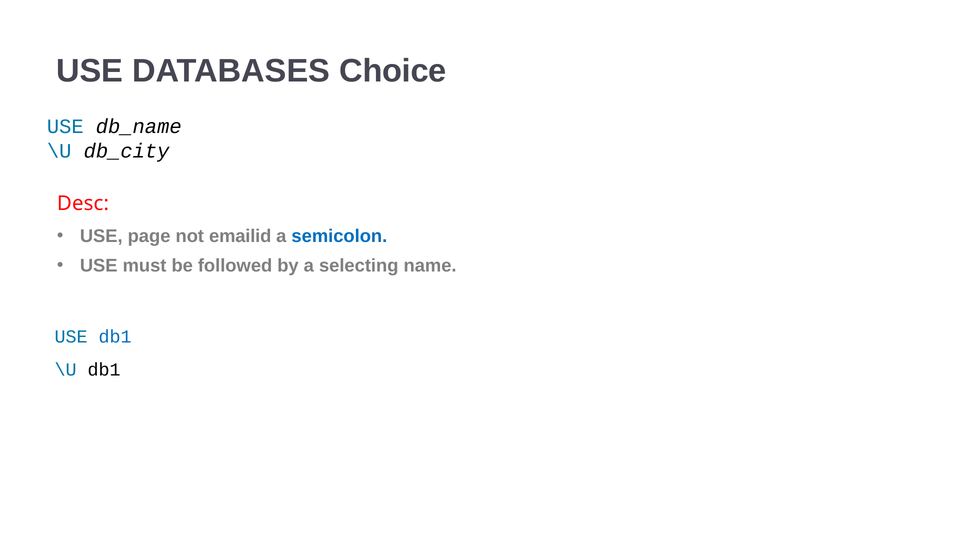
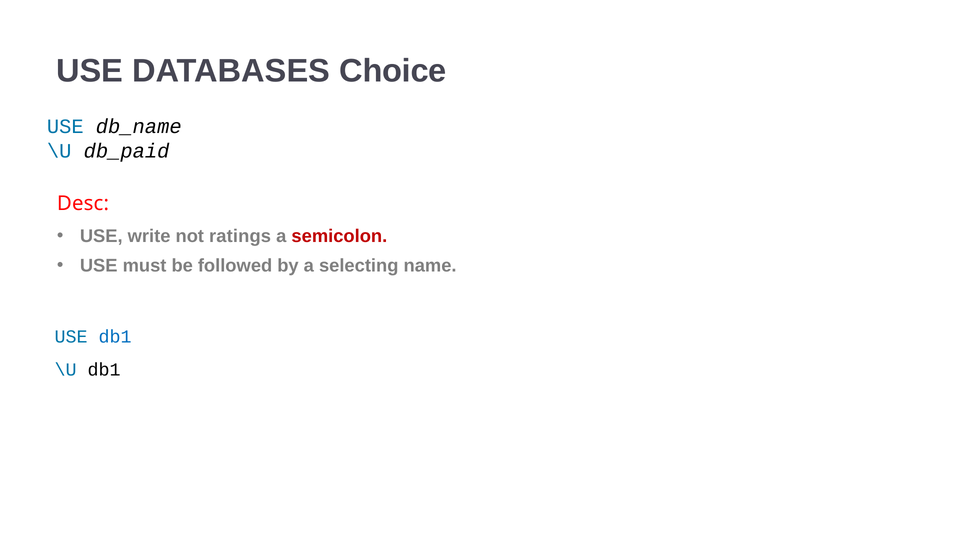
db_city: db_city -> db_paid
page: page -> write
emailid: emailid -> ratings
semicolon colour: blue -> red
